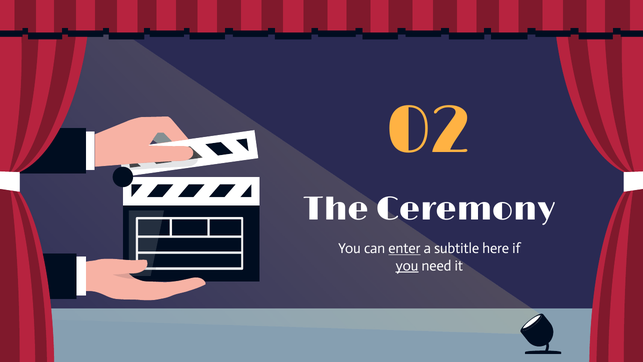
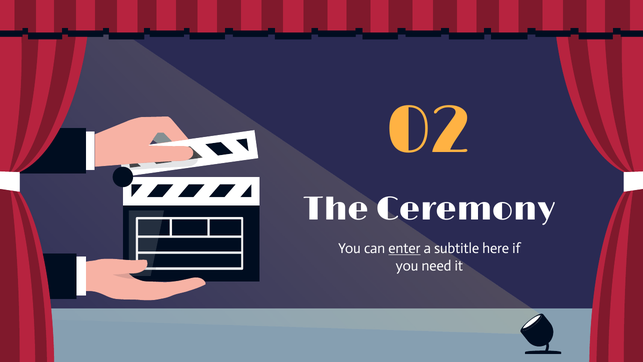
you at (407, 266) underline: present -> none
